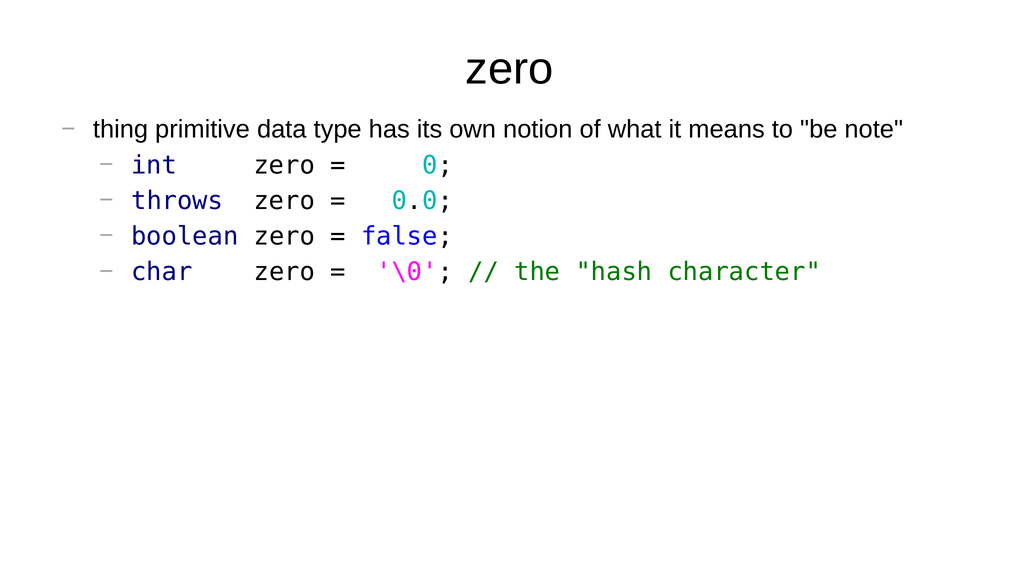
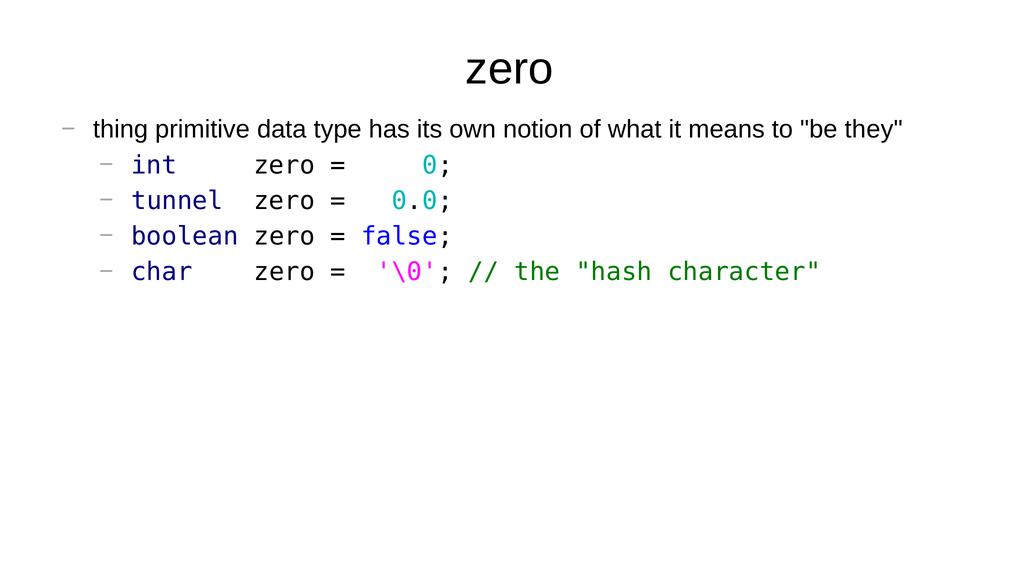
note: note -> they
throws: throws -> tunnel
